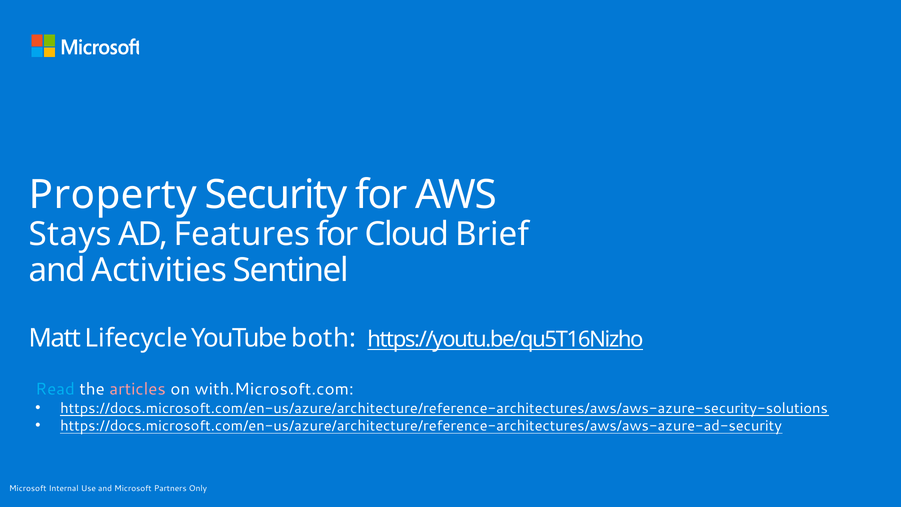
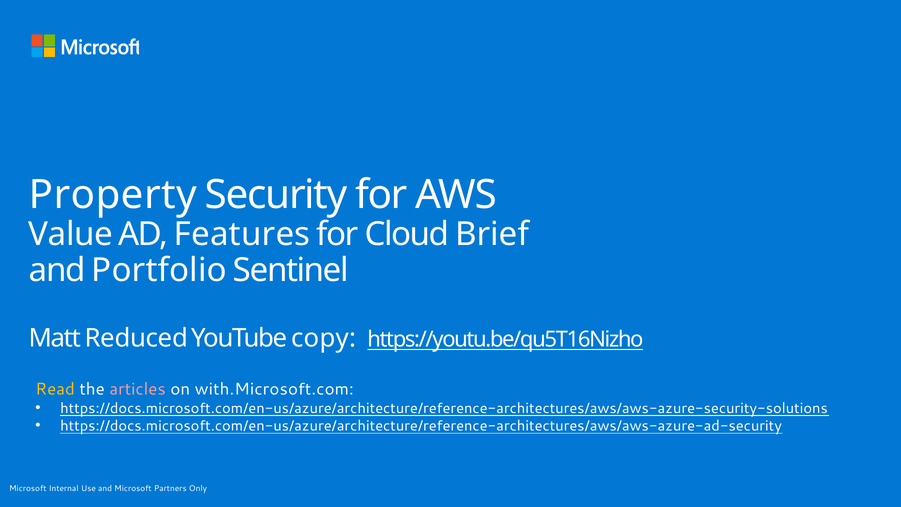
Stays: Stays -> Value
Activities: Activities -> Portfolio
Lifecycle: Lifecycle -> Reduced
both: both -> copy
Read colour: light blue -> yellow
